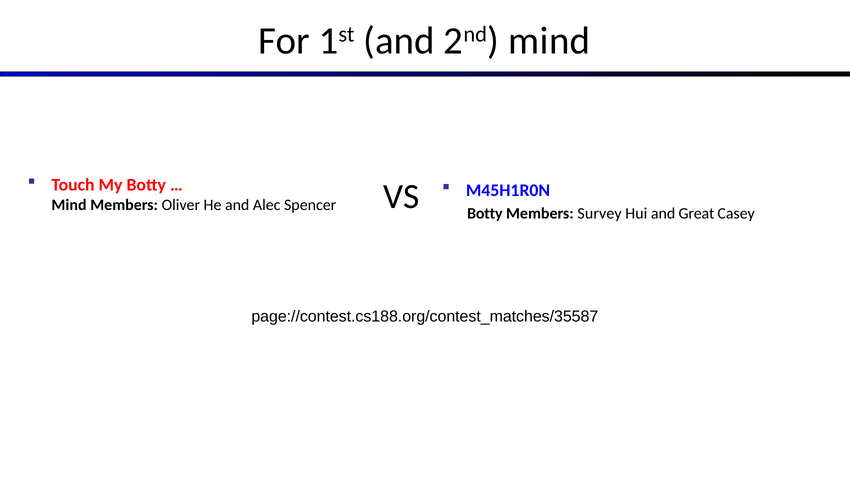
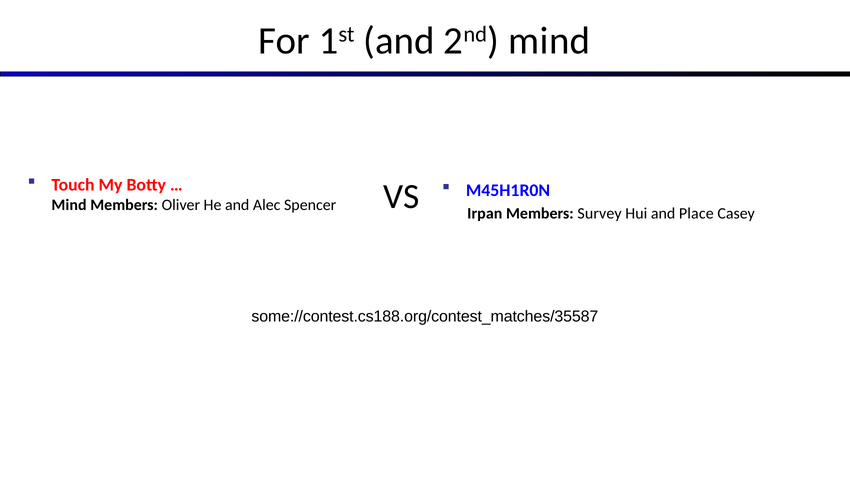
Botty at (485, 214): Botty -> Irpan
Great: Great -> Place
page://contest.cs188.org/contest_matches/35587: page://contest.cs188.org/contest_matches/35587 -> some://contest.cs188.org/contest_matches/35587
